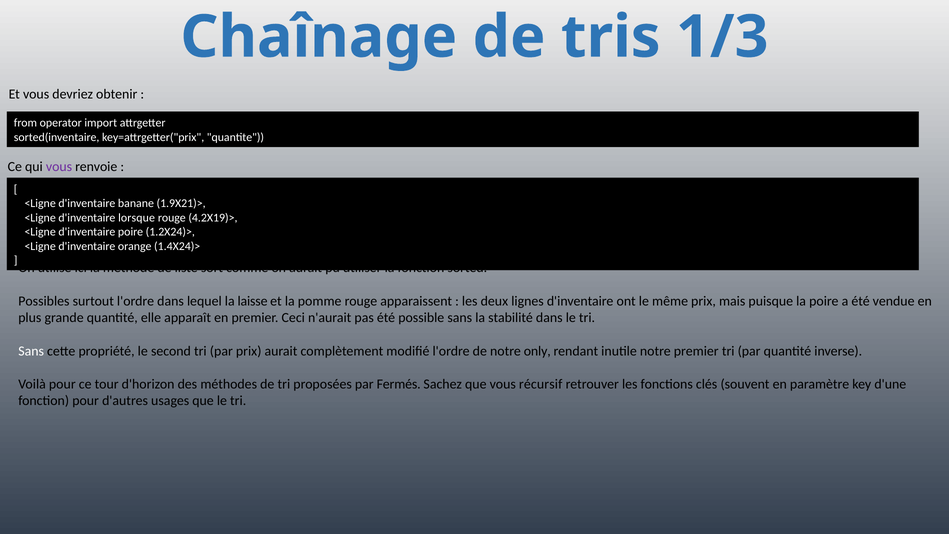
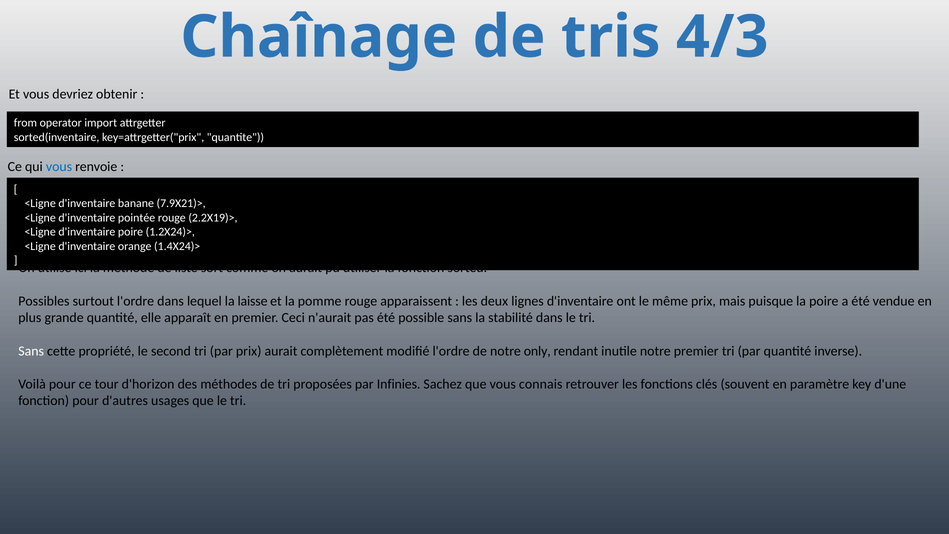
1/3: 1/3 -> 4/3
vous at (59, 167) colour: purple -> blue
1.9X21)>: 1.9X21)> -> 7.9X21)>
lorsque: lorsque -> pointée
4.2X19)>: 4.2X19)> -> 2.2X19)>
Fermés: Fermés -> Infinies
récursif: récursif -> connais
